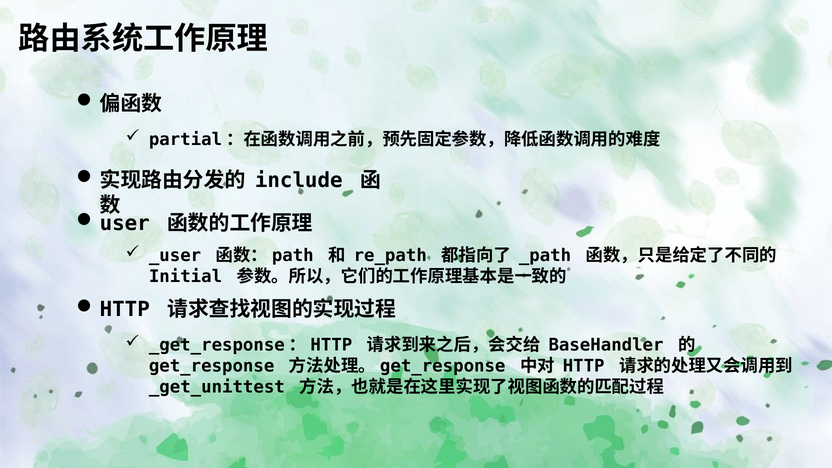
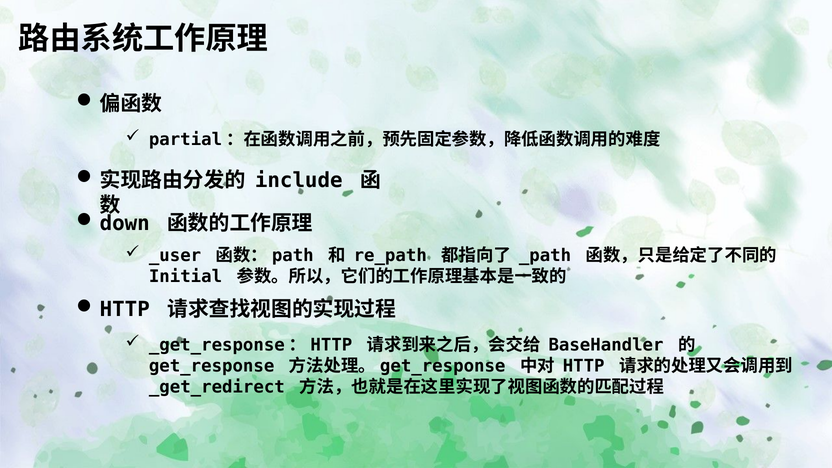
user: user -> down
_get_unittest: _get_unittest -> _get_redirect
